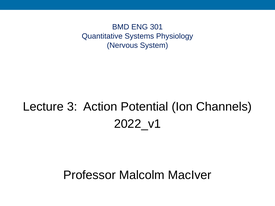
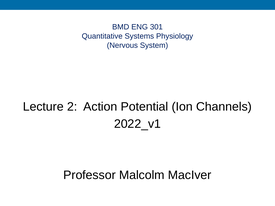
3: 3 -> 2
